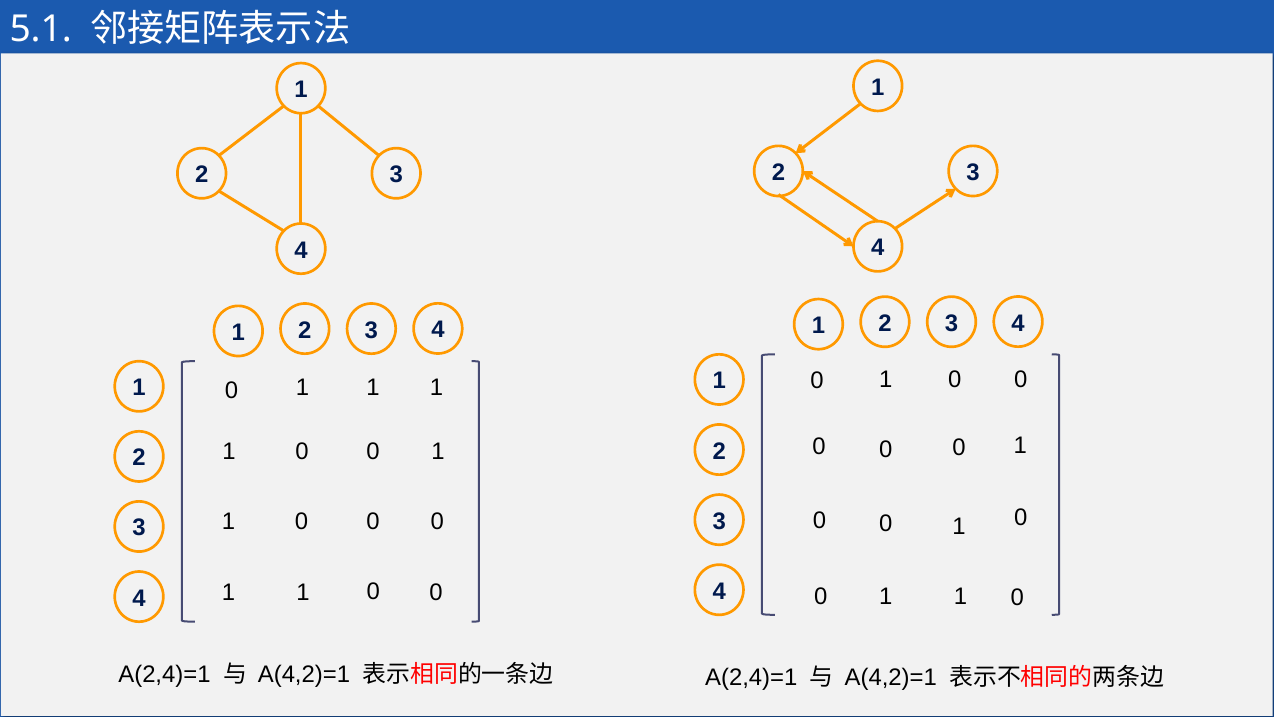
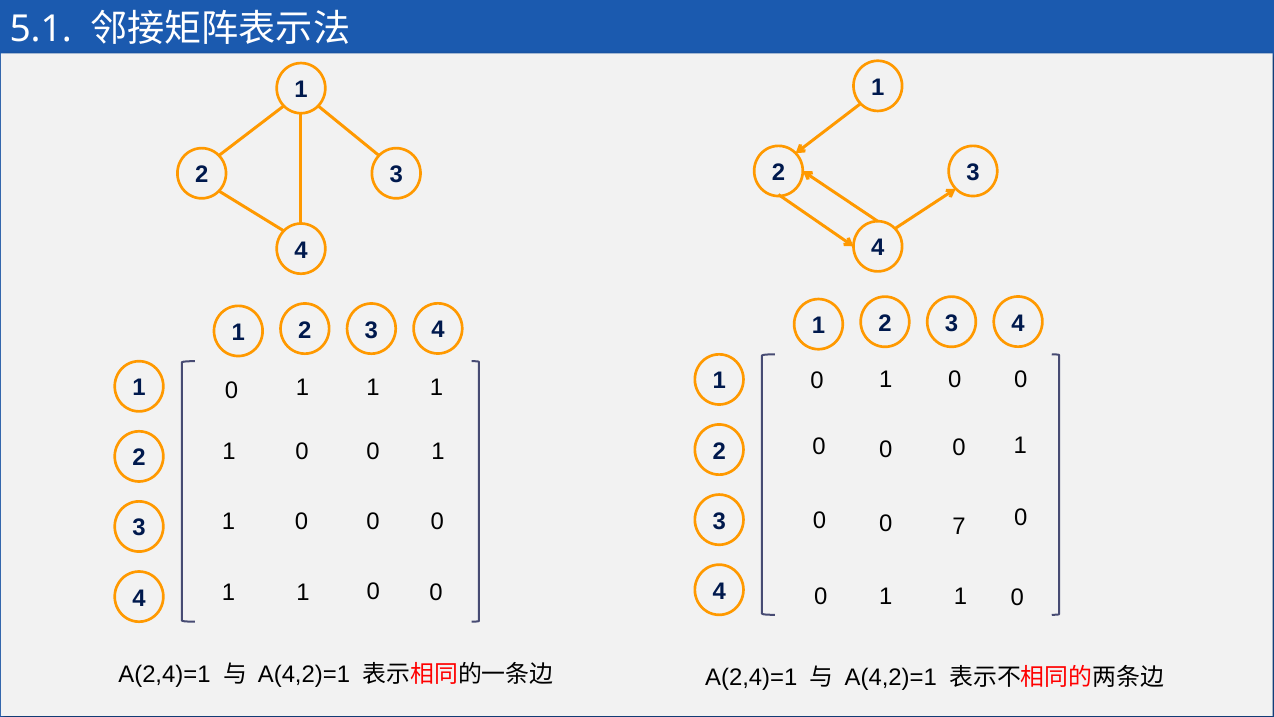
1 at (959, 526): 1 -> 7
